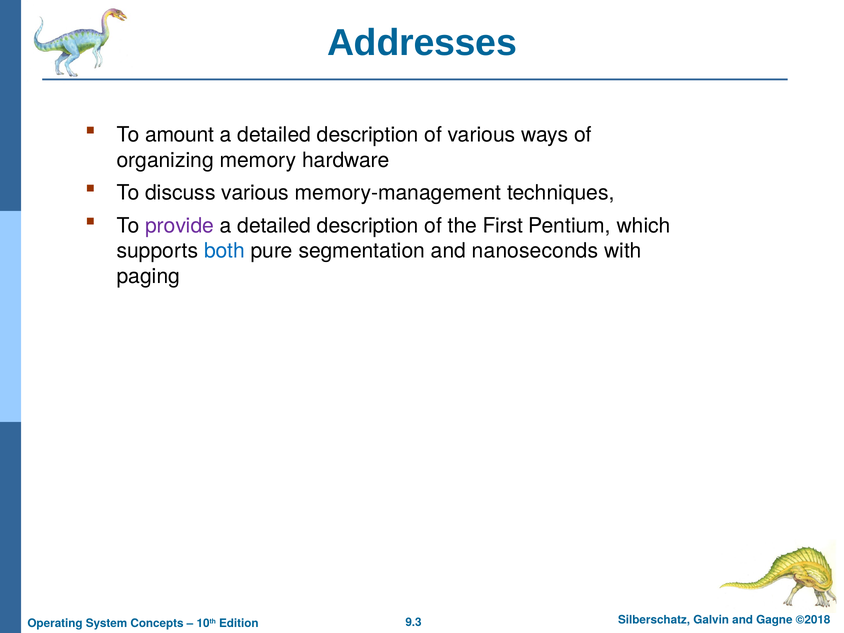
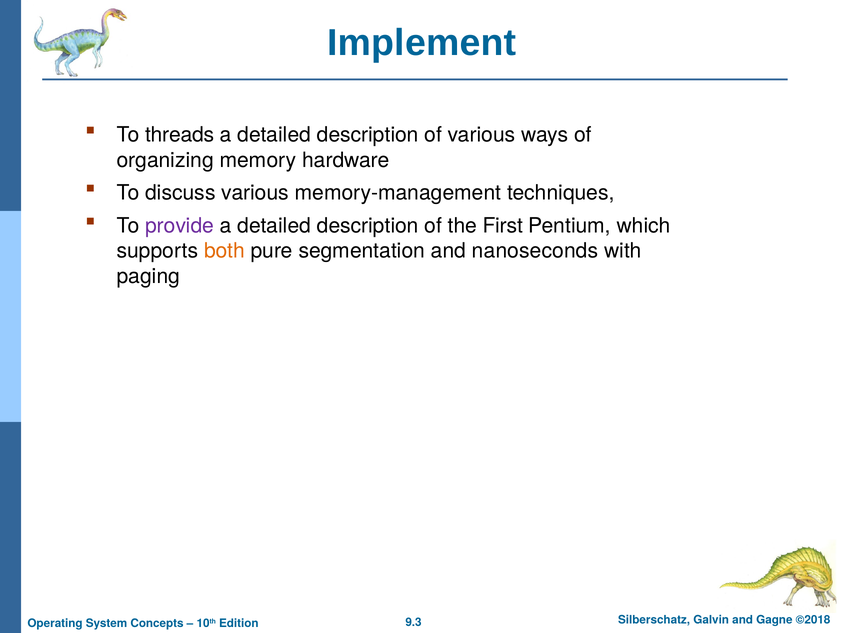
Addresses: Addresses -> Implement
amount: amount -> threads
both colour: blue -> orange
